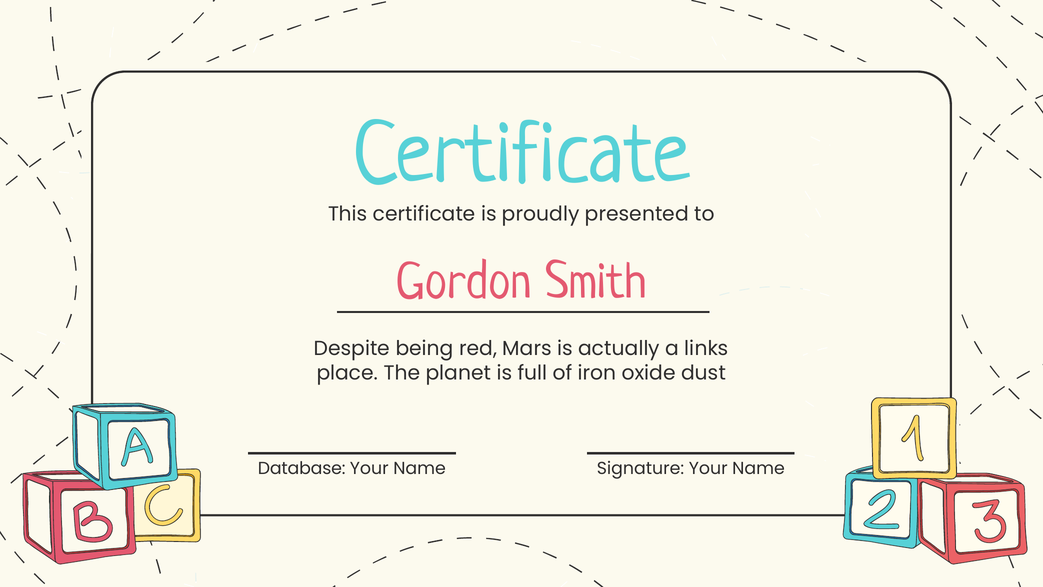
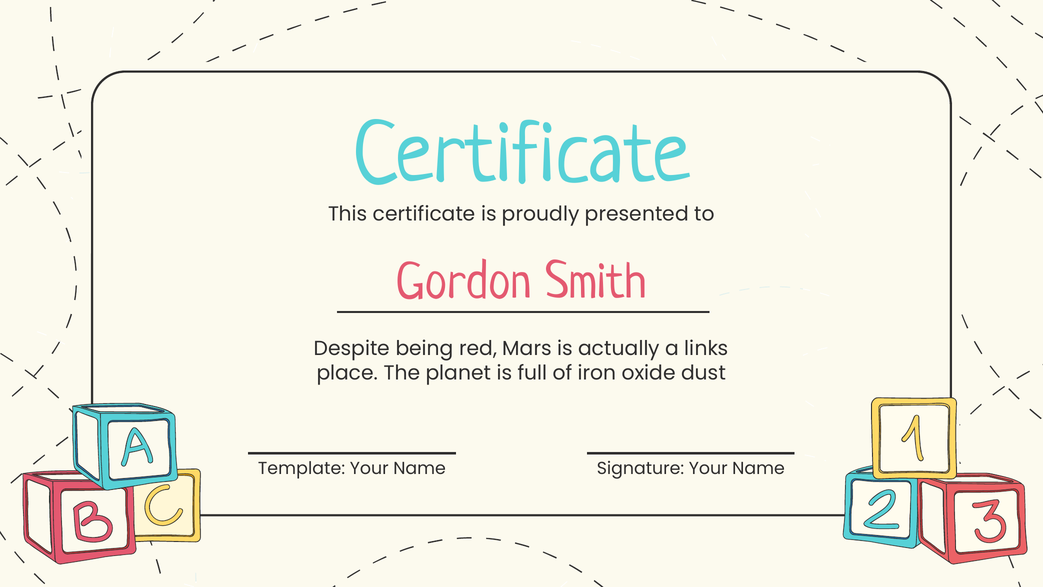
Database: Database -> Template
